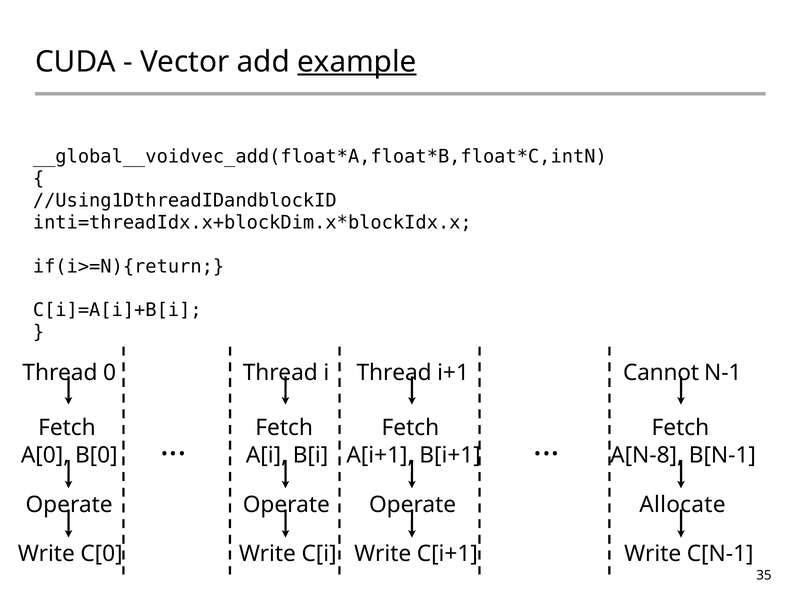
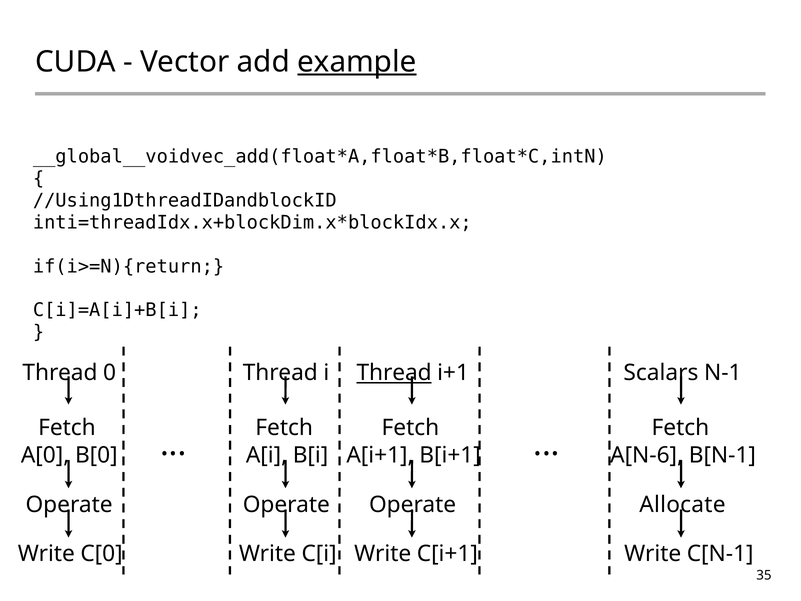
Thread at (394, 373) underline: none -> present
Cannot: Cannot -> Scalars
A[N-8: A[N-8 -> A[N-6
